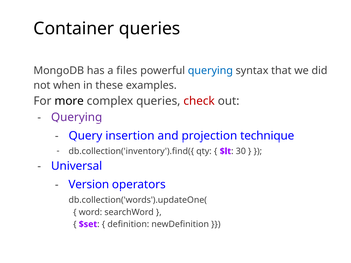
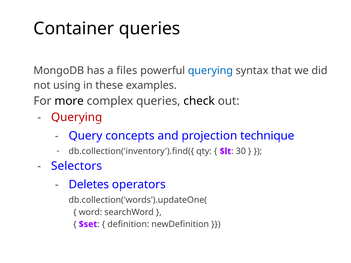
when: when -> using
check colour: red -> black
Querying at (77, 117) colour: purple -> red
insertion: insertion -> concepts
Universal: Universal -> Selectors
Version: Version -> Deletes
